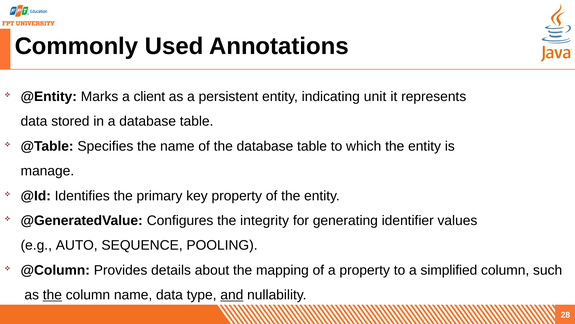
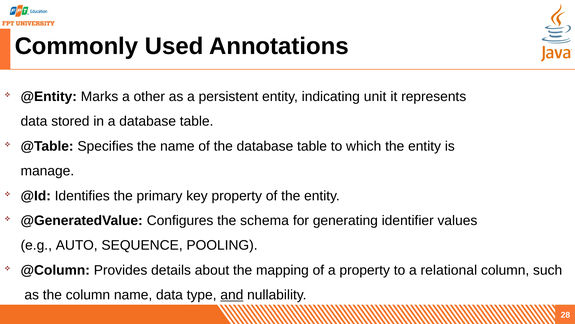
client: client -> other
integrity: integrity -> schema
simplified: simplified -> relational
the at (52, 295) underline: present -> none
